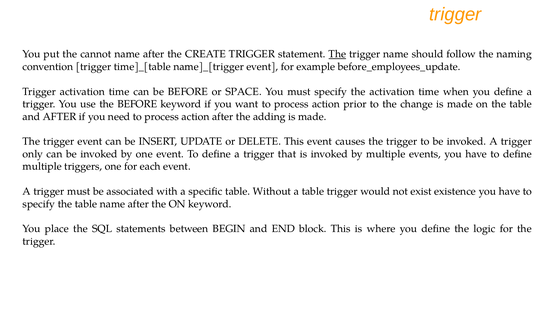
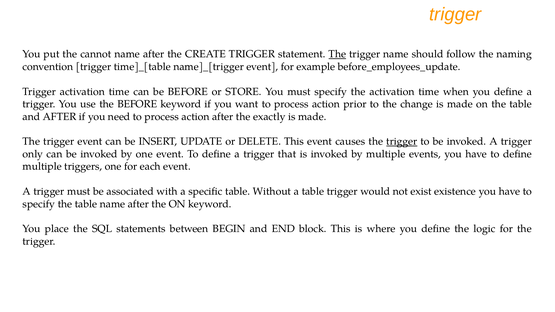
SPACE: SPACE -> STORE
adding: adding -> exactly
trigger at (402, 142) underline: none -> present
